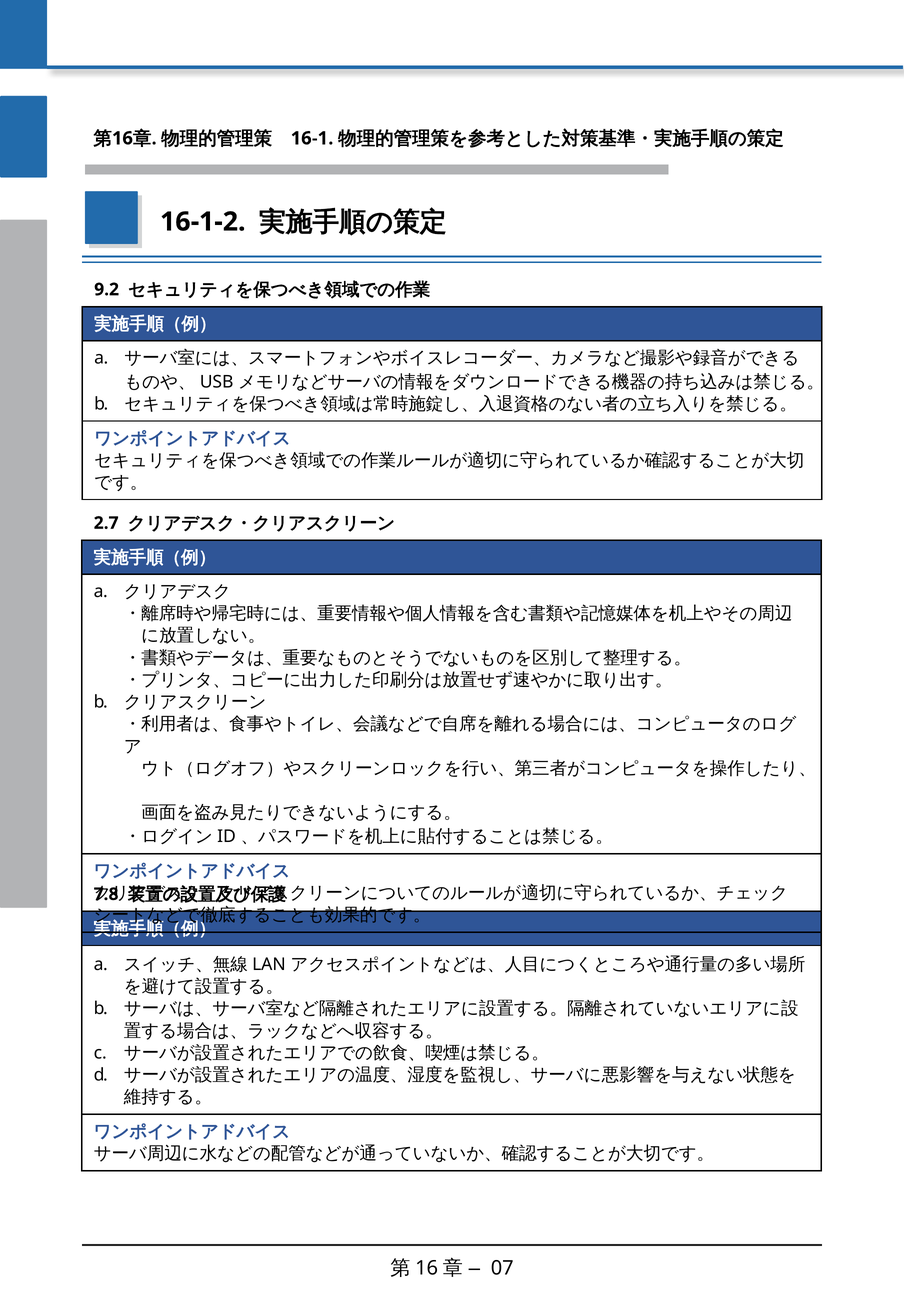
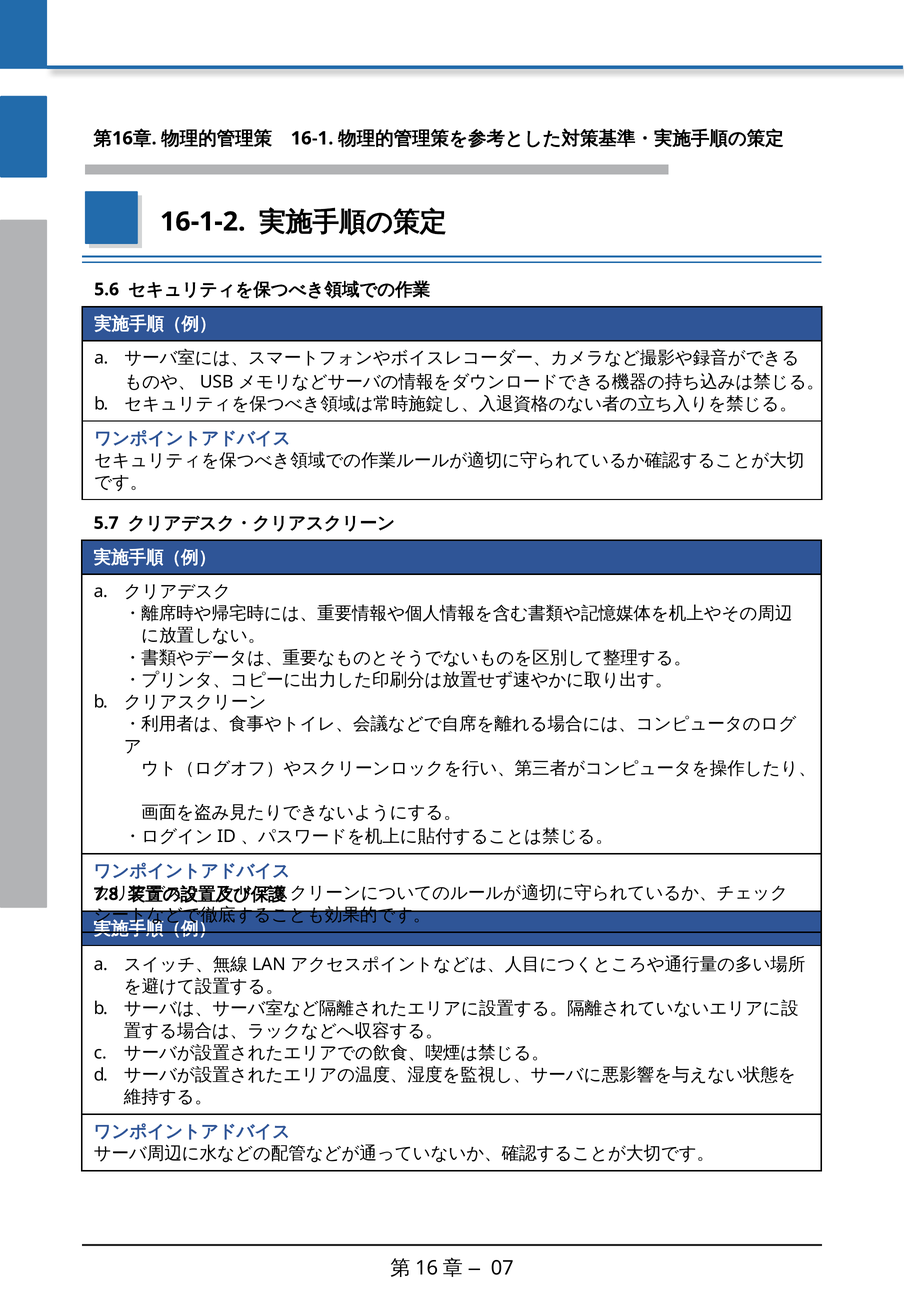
9.2: 9.2 -> 5.6
2.7: 2.7 -> 5.7
